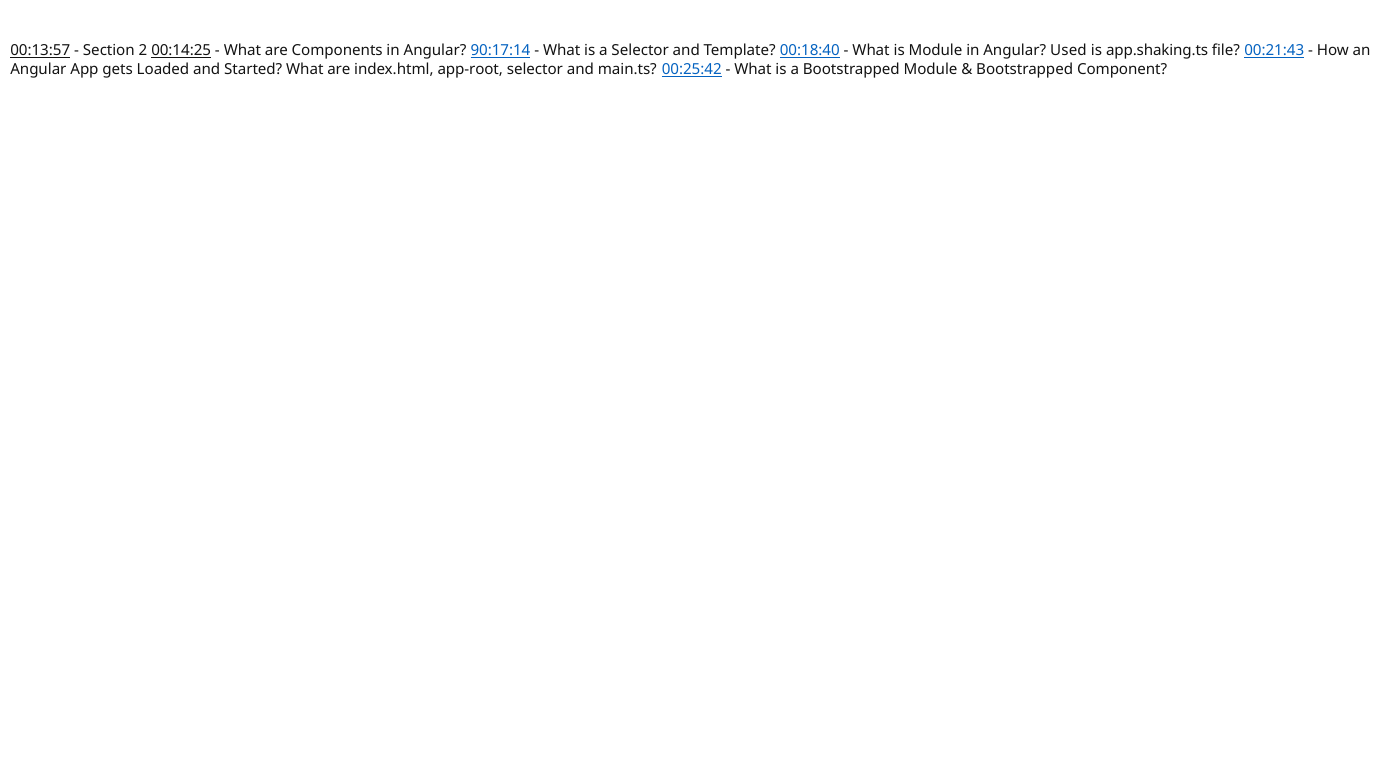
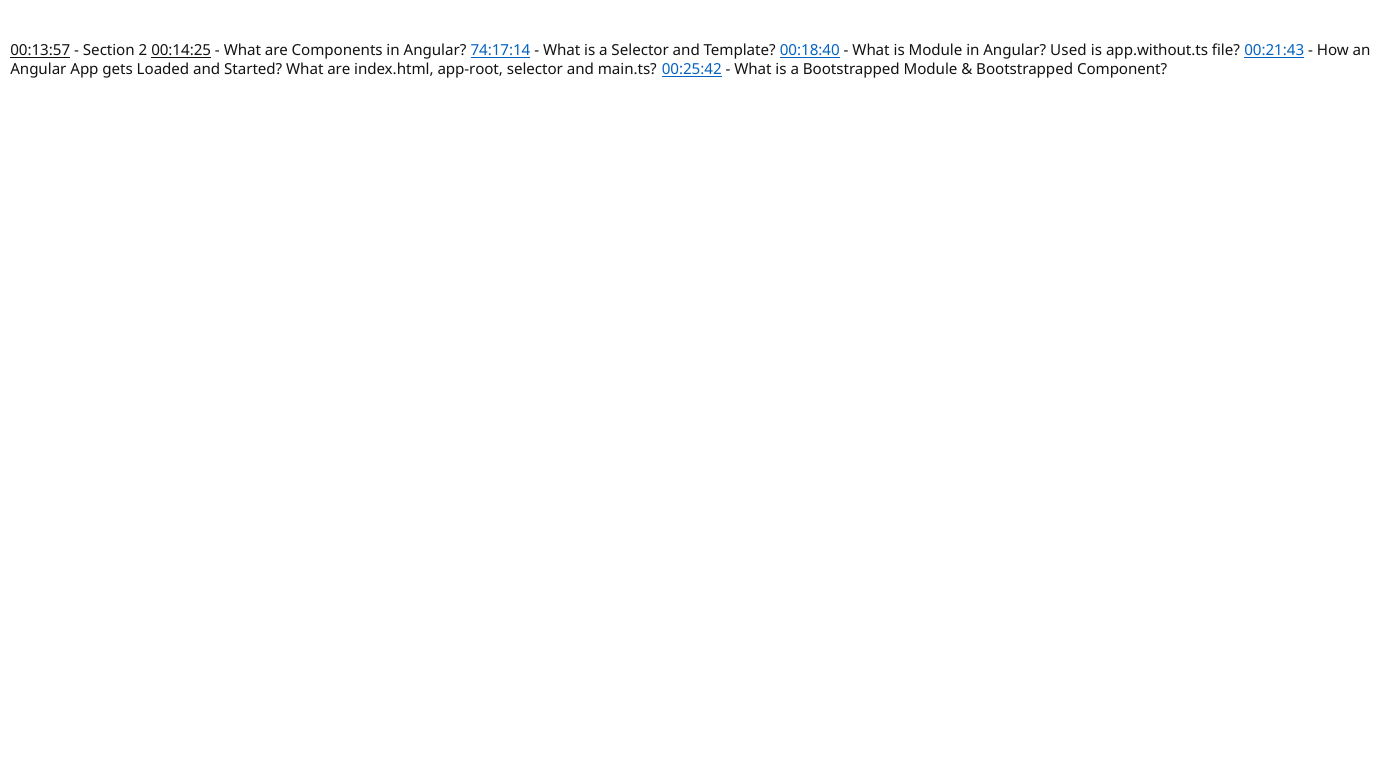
90:17:14: 90:17:14 -> 74:17:14
app.shaking.ts: app.shaking.ts -> app.without.ts
